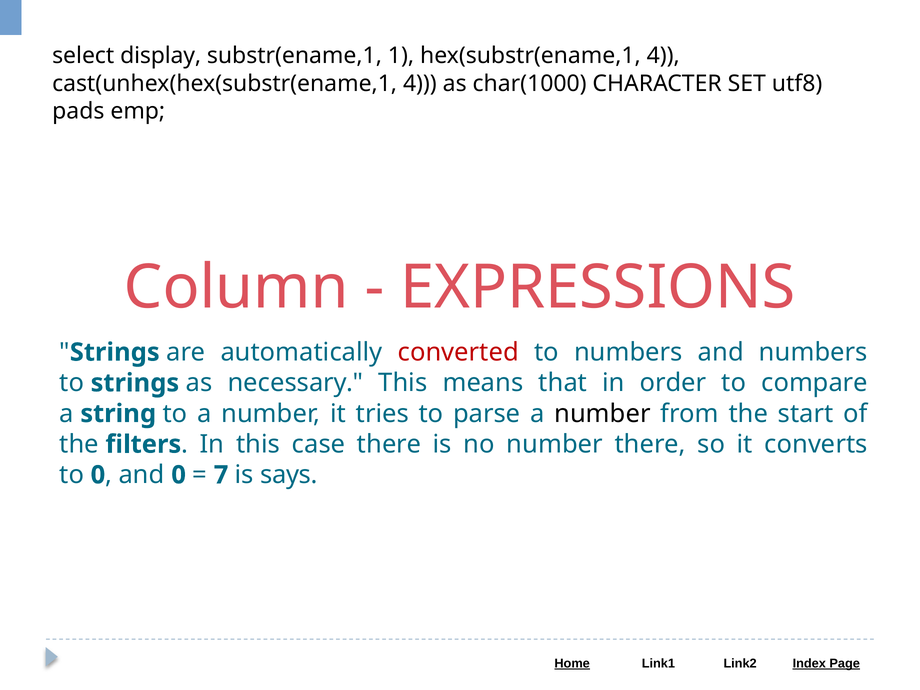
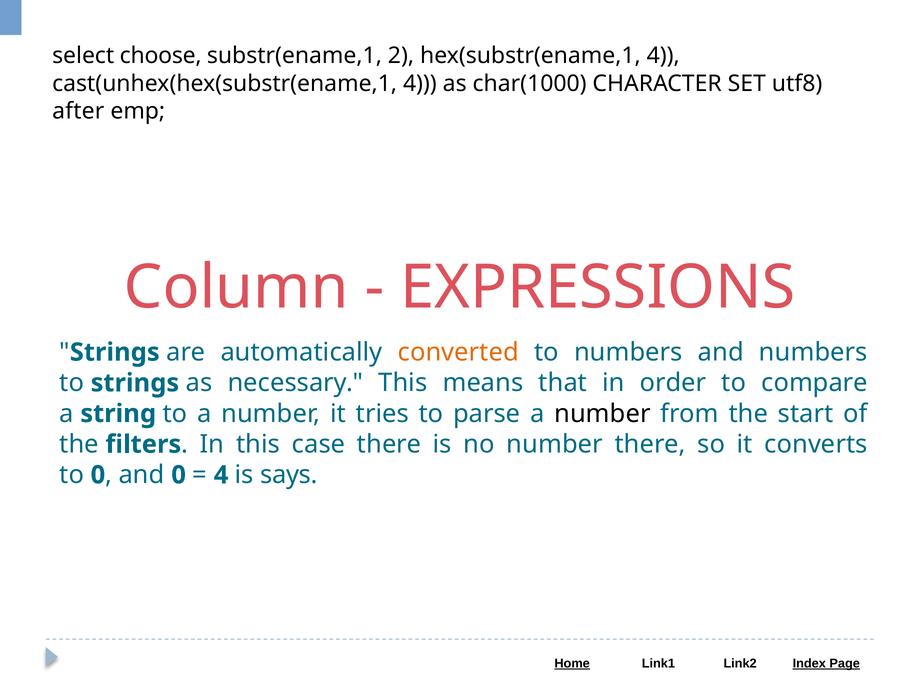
display: display -> choose
1: 1 -> 2
pads: pads -> after
converted colour: red -> orange
7 at (221, 475): 7 -> 4
